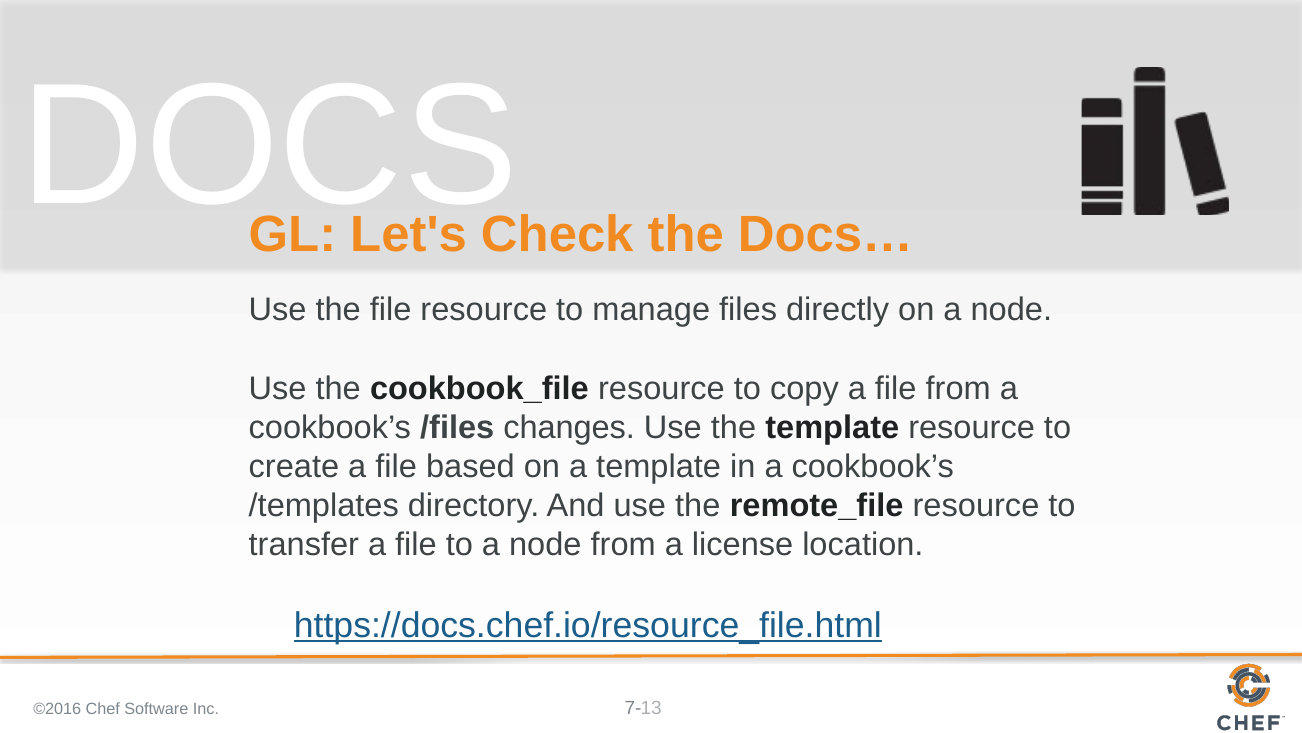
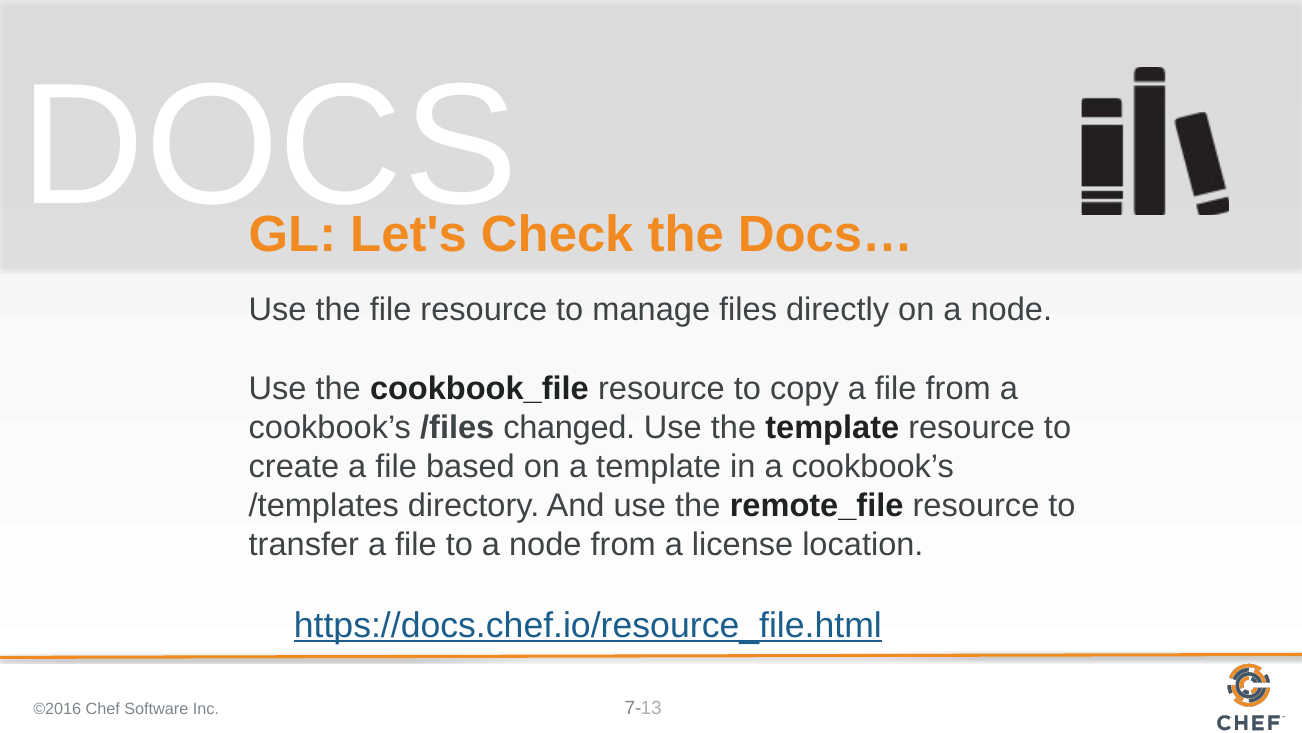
changes: changes -> changed
